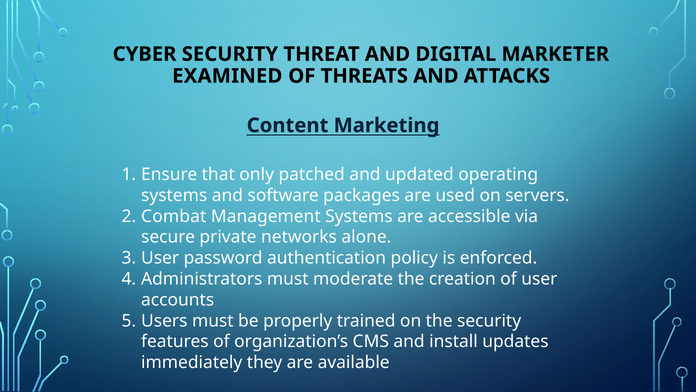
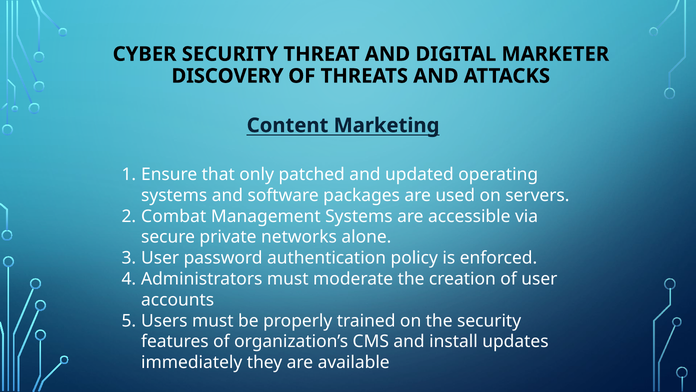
EXAMINED: EXAMINED -> DISCOVERY
